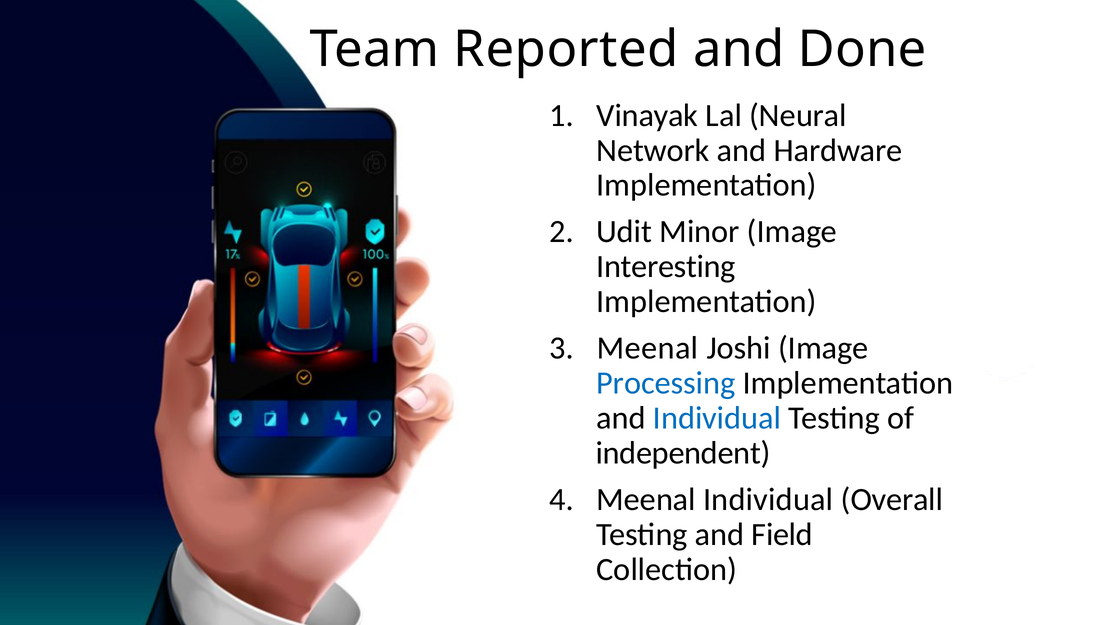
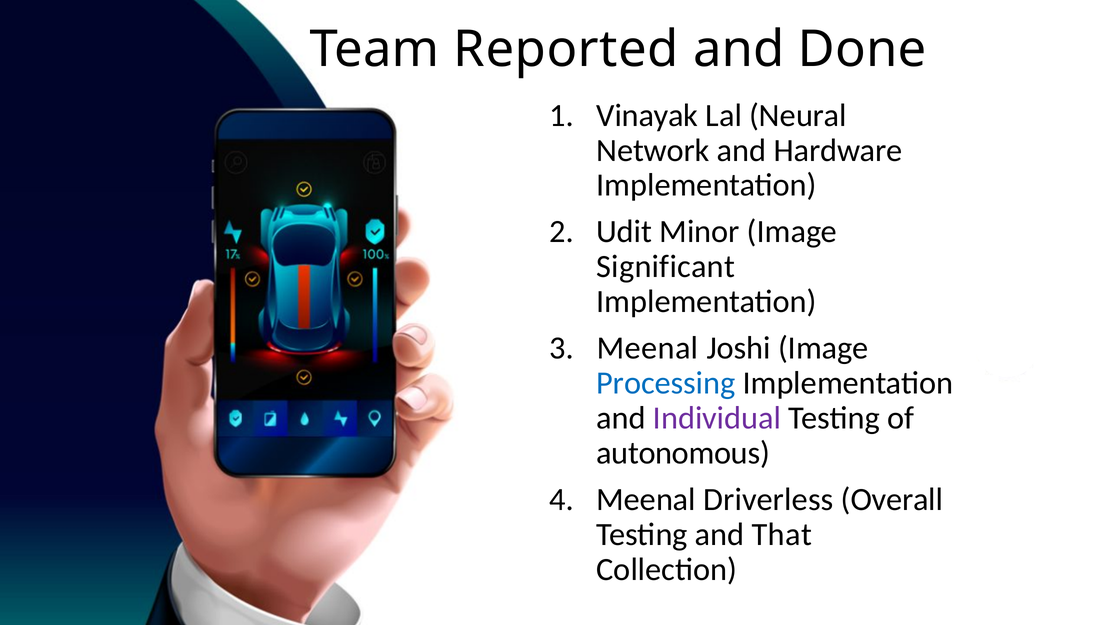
Interesting: Interesting -> Significant
Individual at (717, 418) colour: blue -> purple
independent: independent -> autonomous
Meenal Individual: Individual -> Driverless
Field: Field -> That
